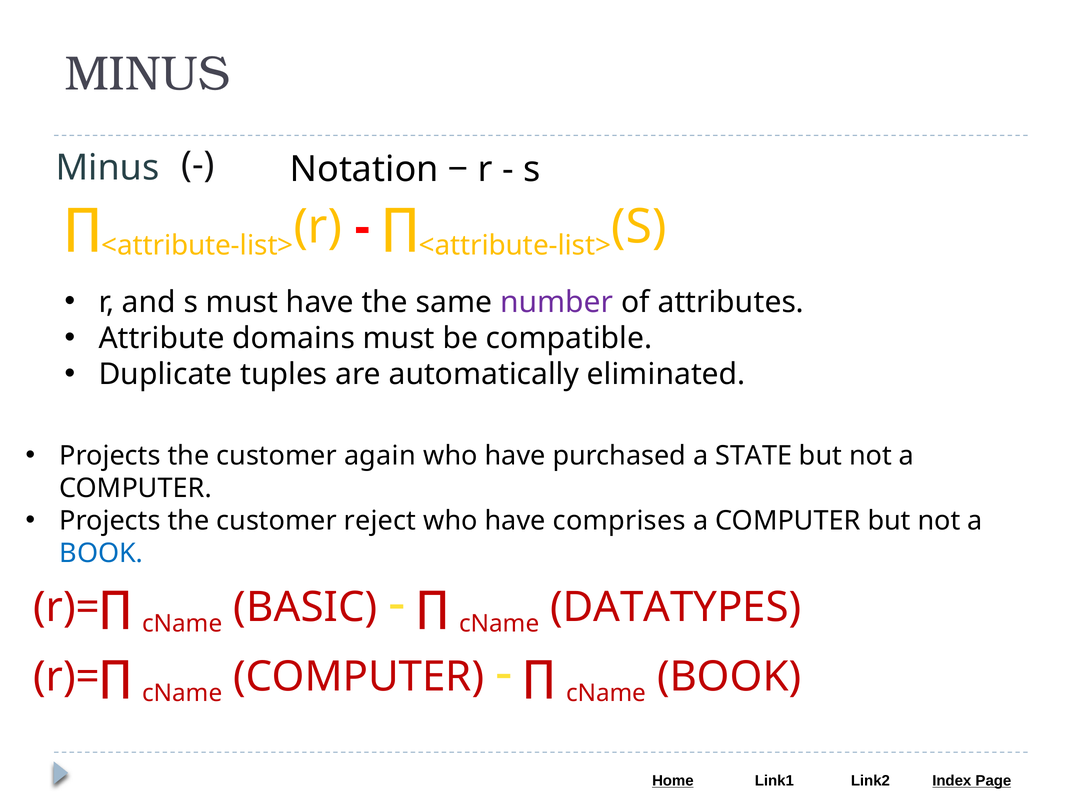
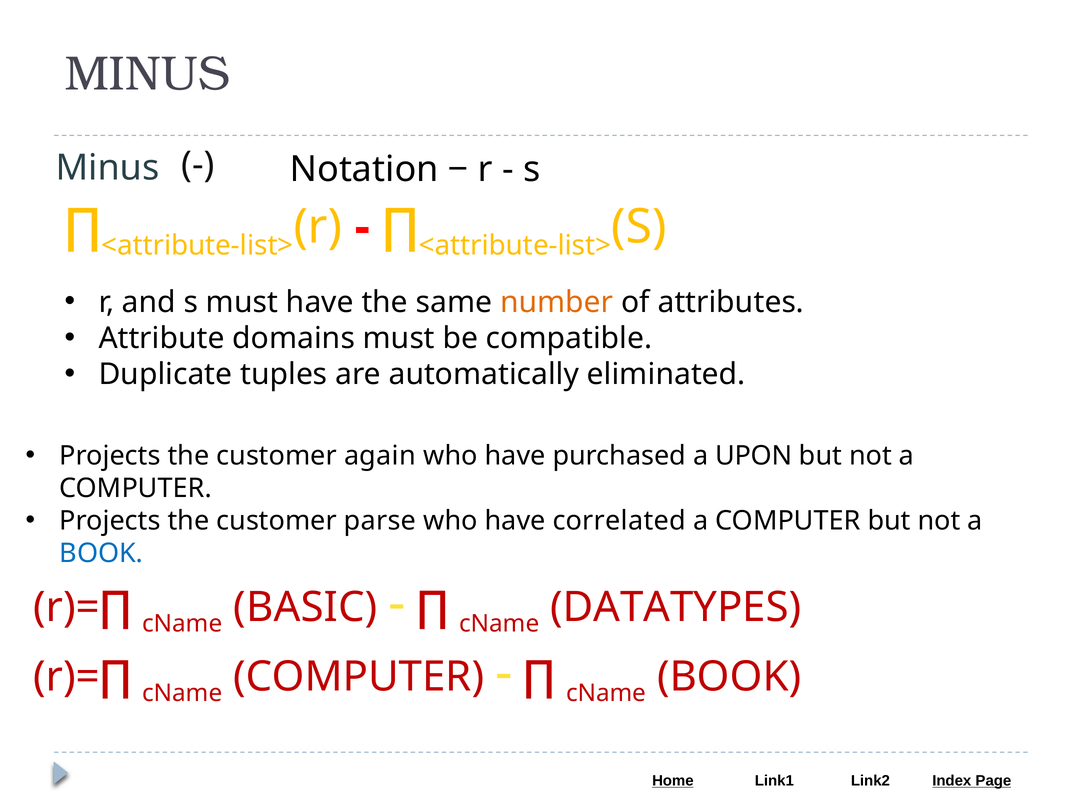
number colour: purple -> orange
STATE: STATE -> UPON
reject: reject -> parse
comprises: comprises -> correlated
